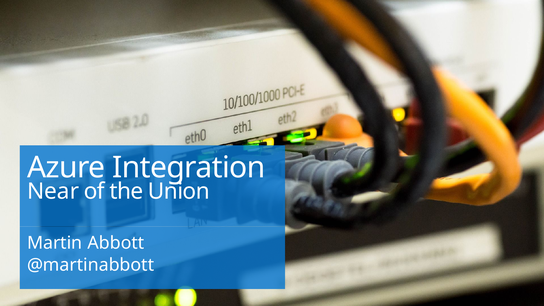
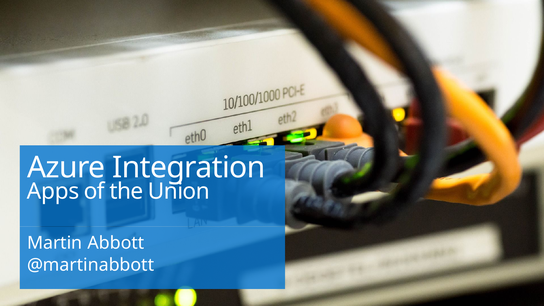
Near: Near -> Apps
